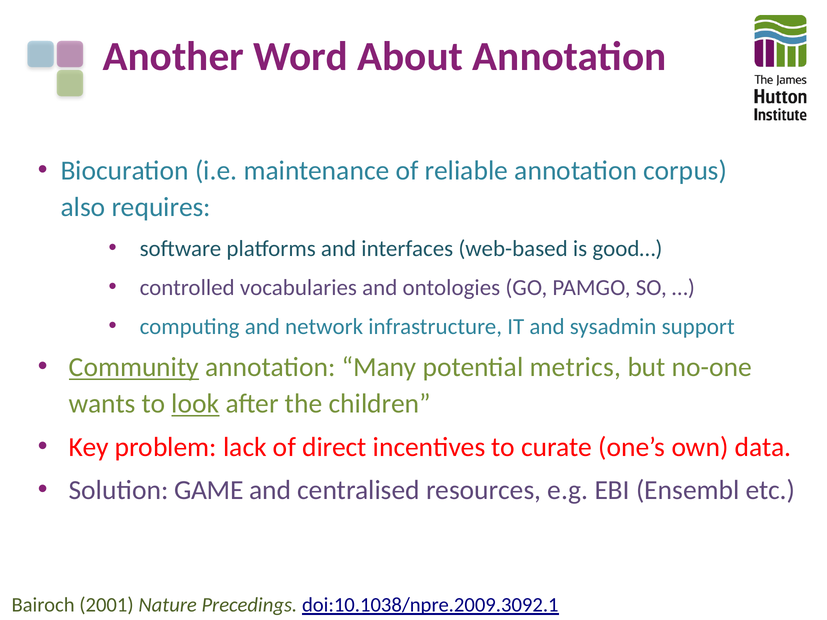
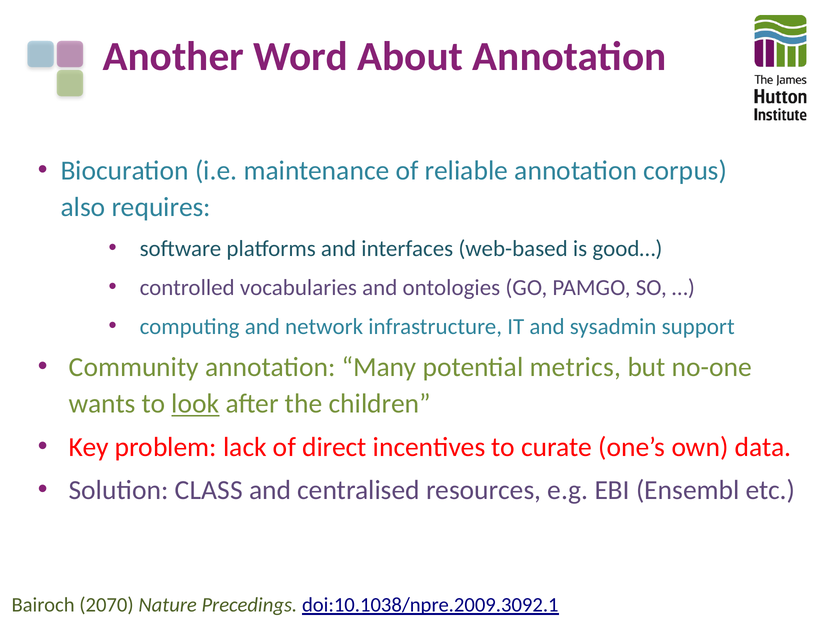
Community underline: present -> none
GAME: GAME -> CLASS
2001: 2001 -> 2070
